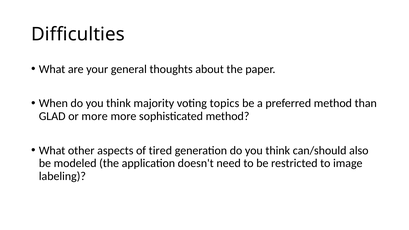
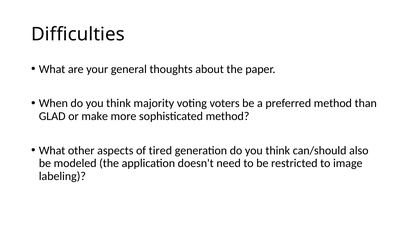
topics: topics -> voters
or more: more -> make
